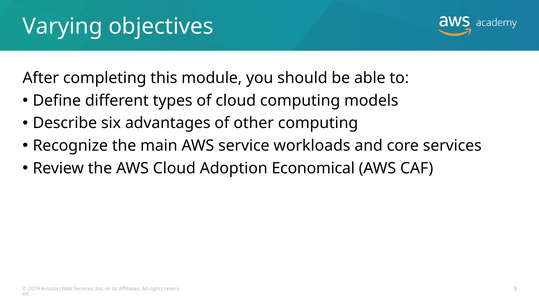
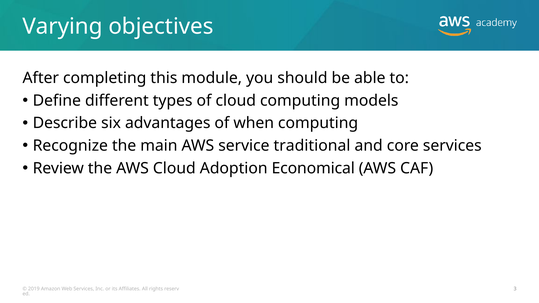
other: other -> when
workloads: workloads -> traditional
